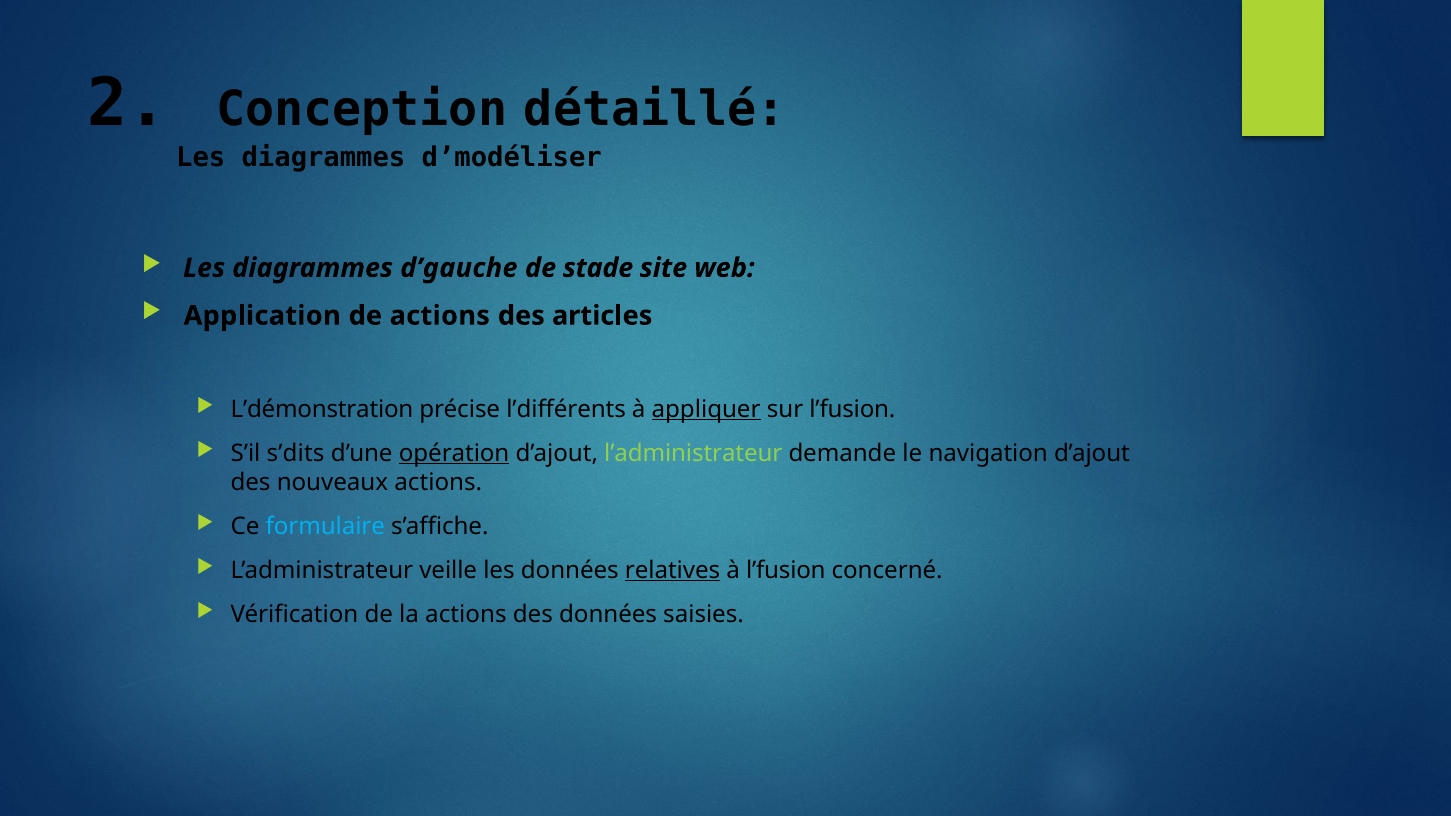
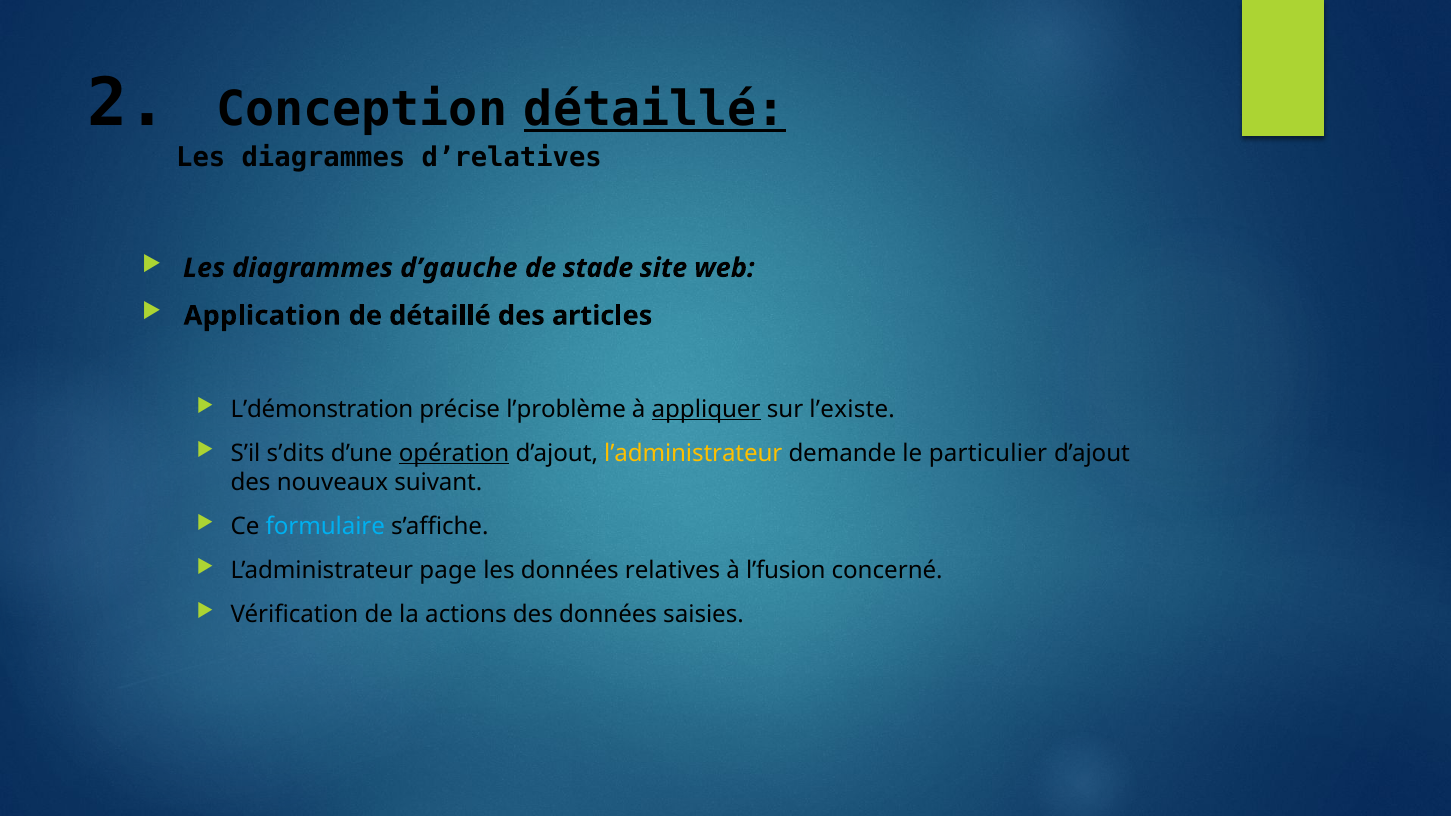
détaillé at (655, 110) underline: none -> present
d’modéliser: d’modéliser -> d’relatives
de actions: actions -> détaillé
l’différents: l’différents -> l’problème
sur l’fusion: l’fusion -> l’existe
l’administrateur at (693, 453) colour: light green -> yellow
navigation: navigation -> particulier
nouveaux actions: actions -> suivant
veille: veille -> page
relatives underline: present -> none
